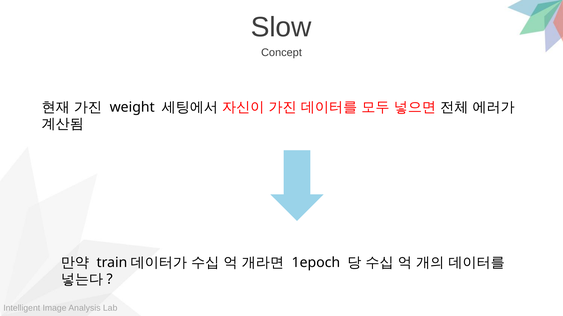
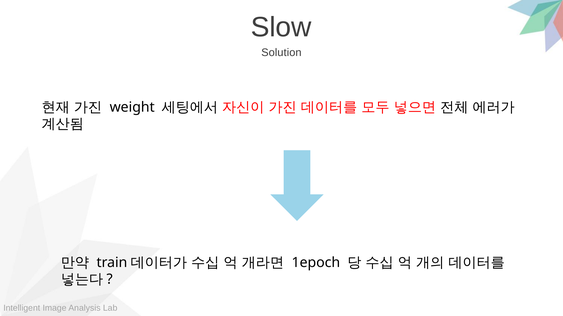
Concept: Concept -> Solution
